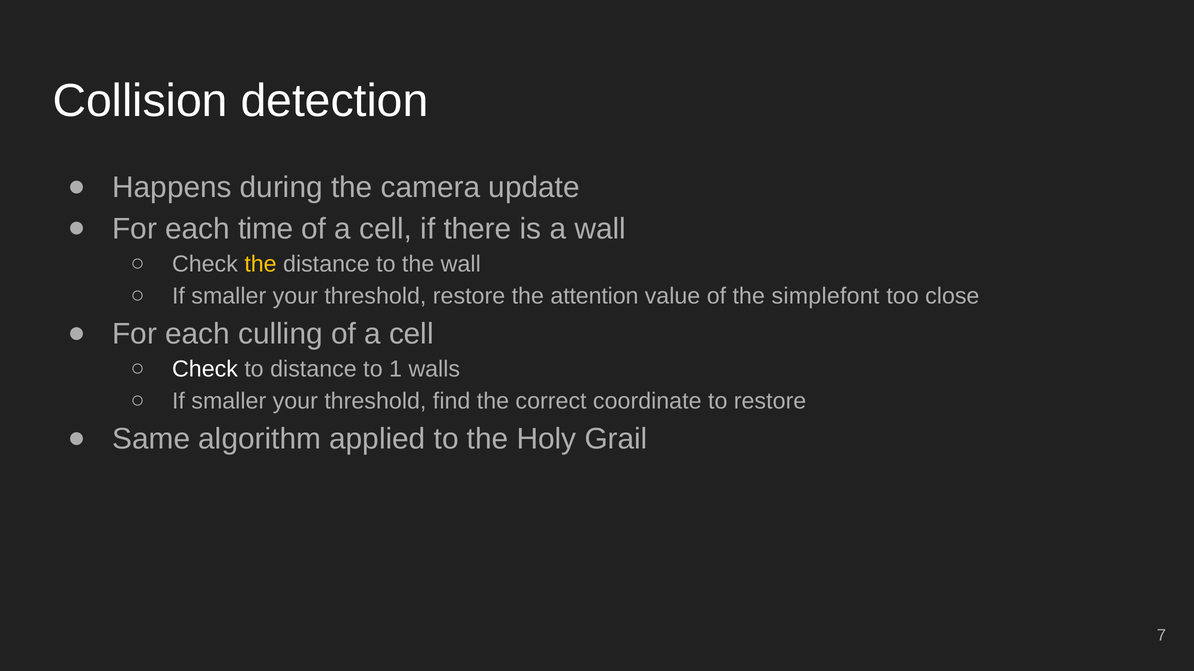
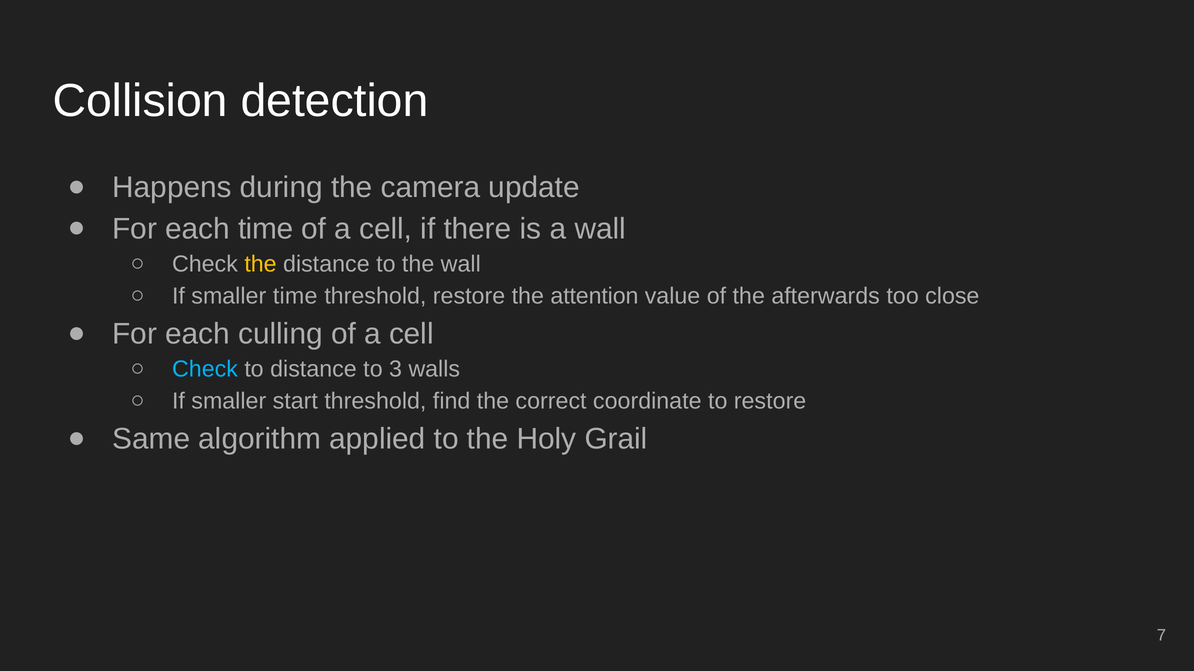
your at (295, 296): your -> time
simplefont: simplefont -> afterwards
Check at (205, 370) colour: white -> light blue
1: 1 -> 3
your at (295, 402): your -> start
